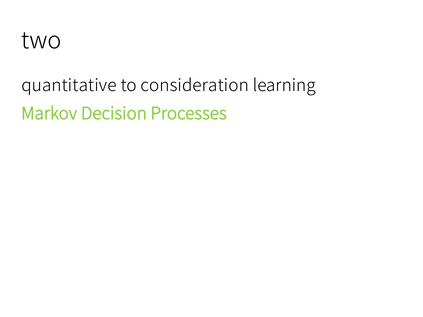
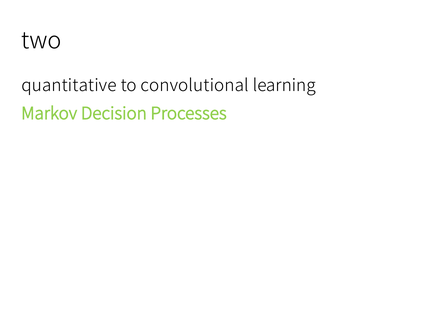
consideration: consideration -> convolutional
